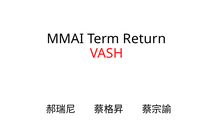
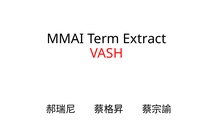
Return: Return -> Extract
